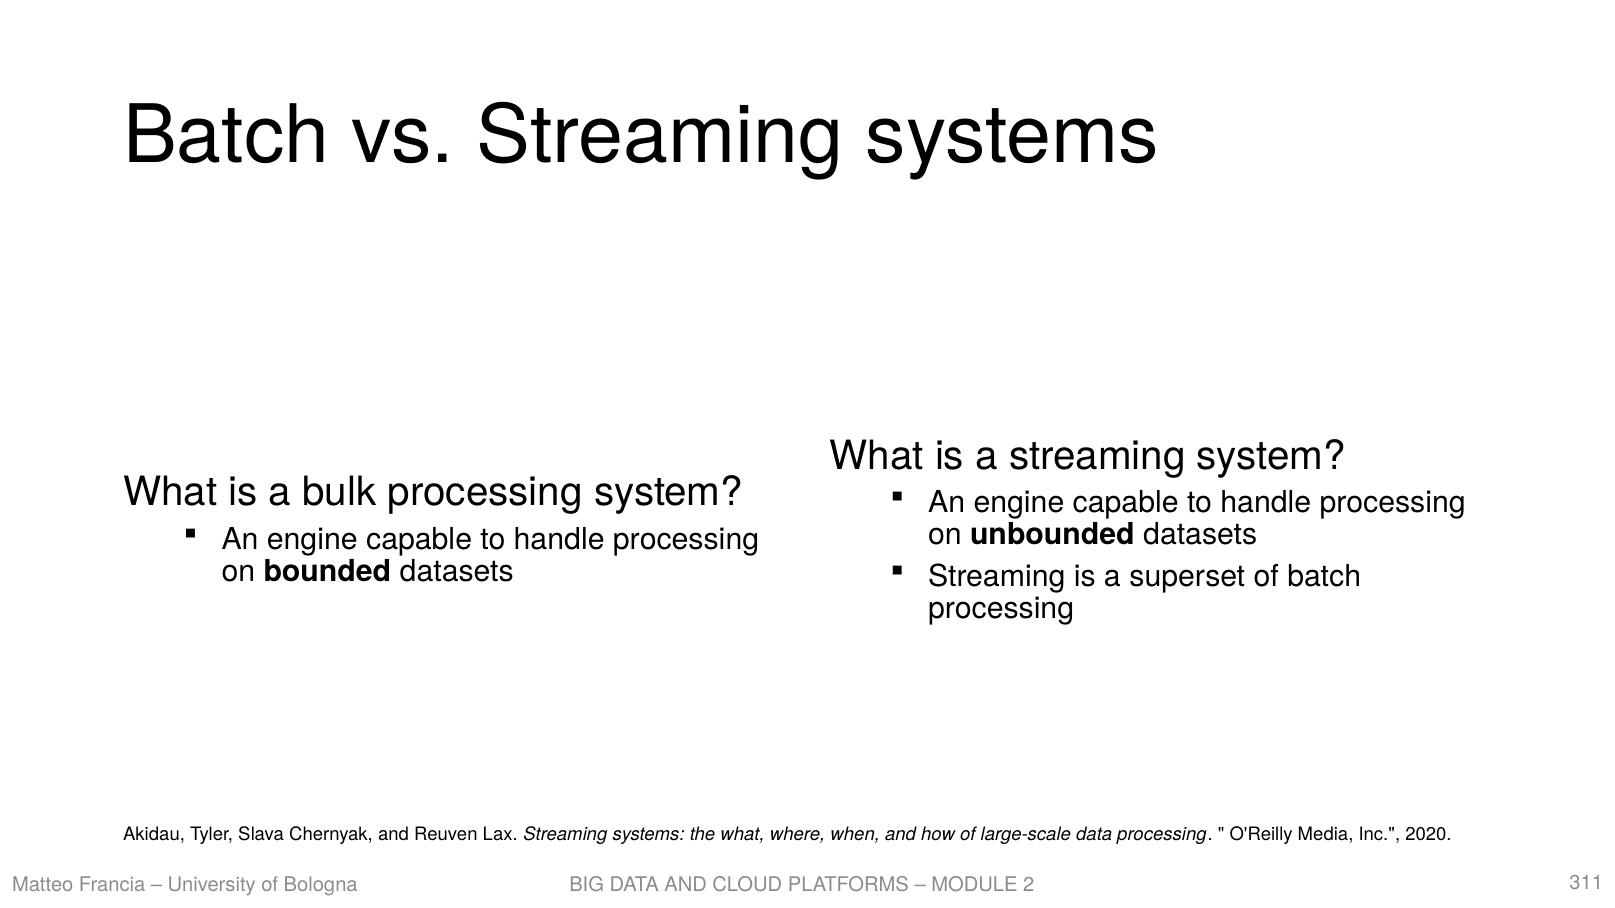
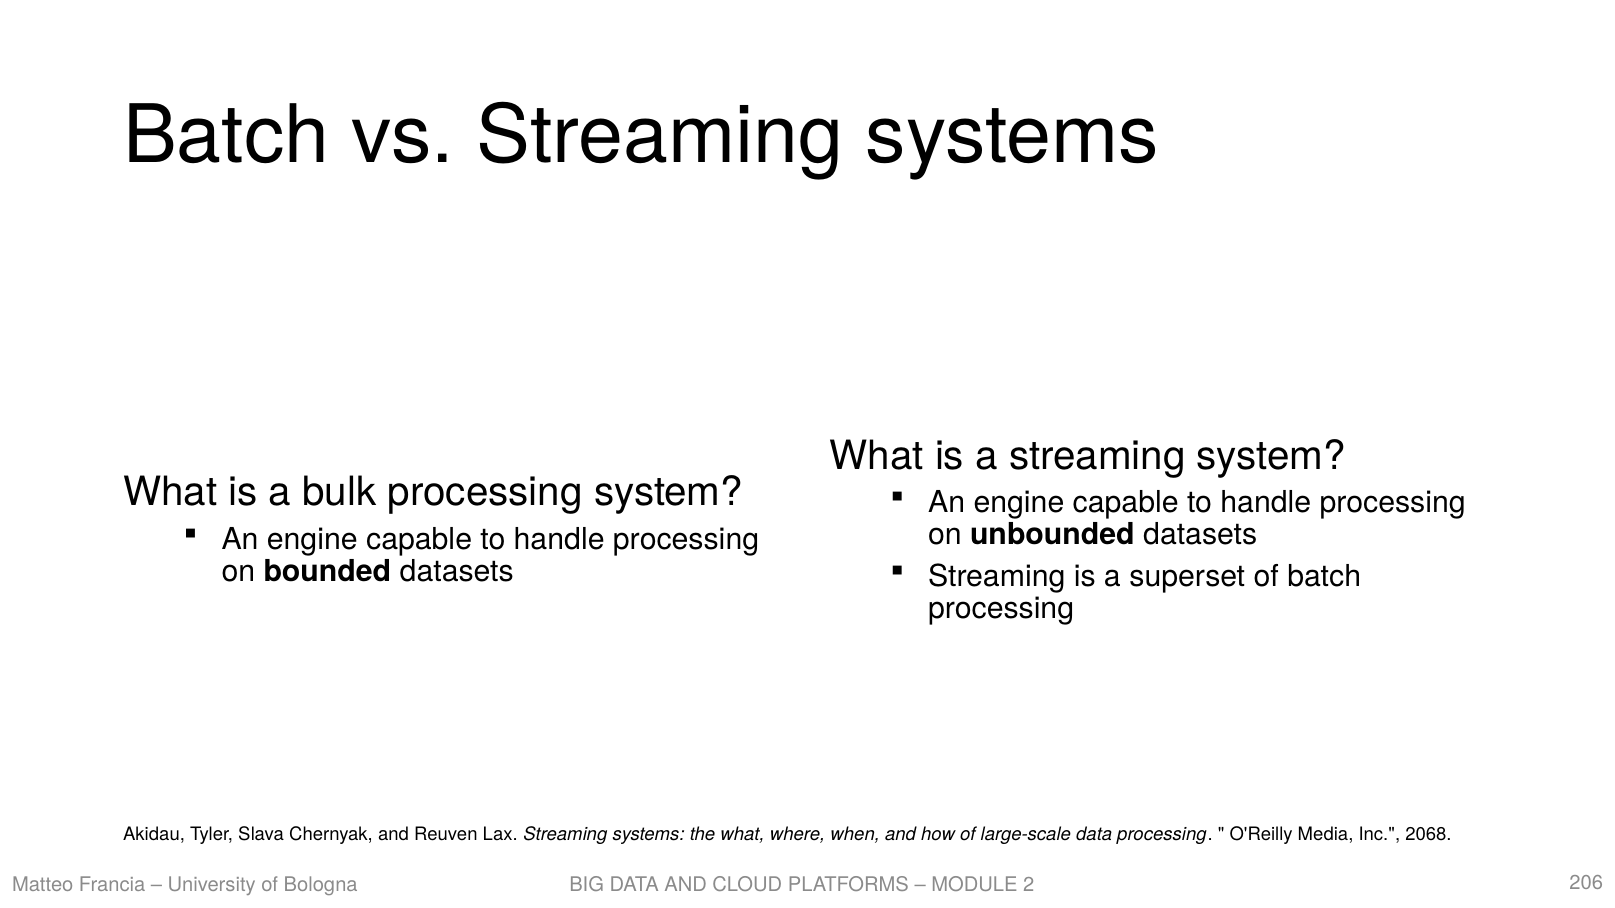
2020: 2020 -> 2068
311: 311 -> 206
